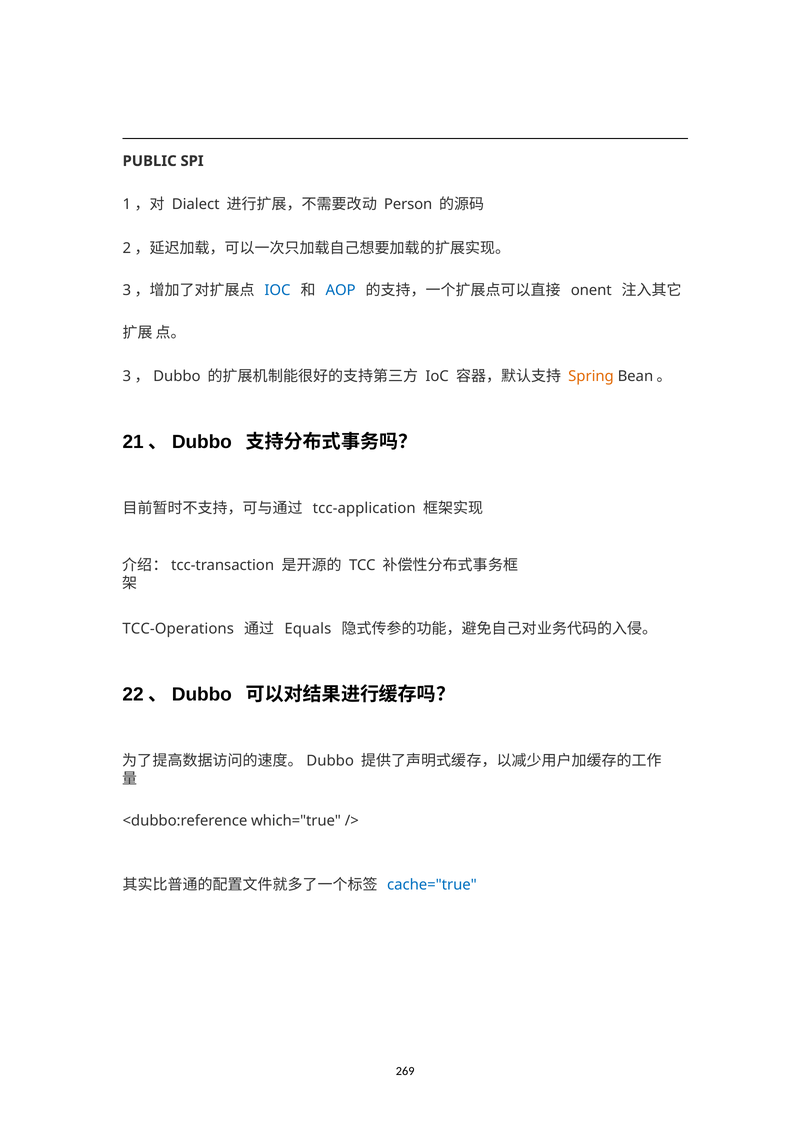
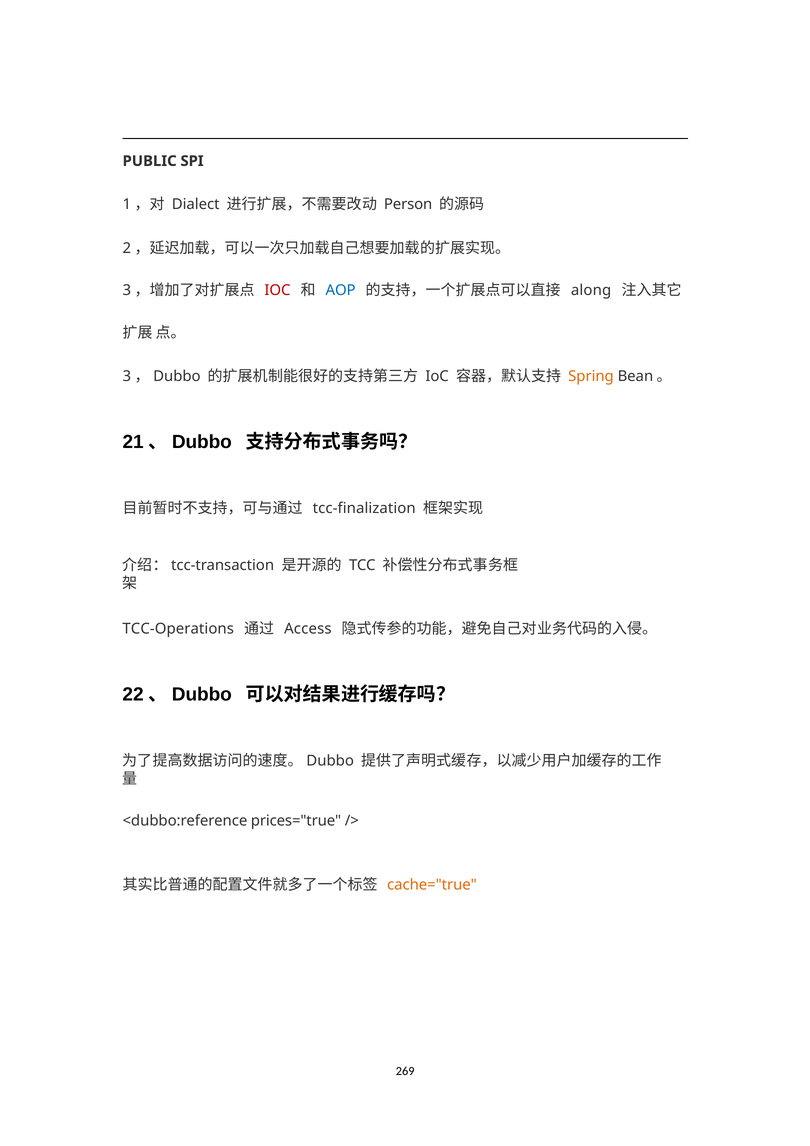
IOC at (277, 291) colour: blue -> red
onent: onent -> along
tcc-application: tcc-application -> tcc-finalization
Equals: Equals -> Access
which="true: which="true -> prices="true
cache="true colour: blue -> orange
